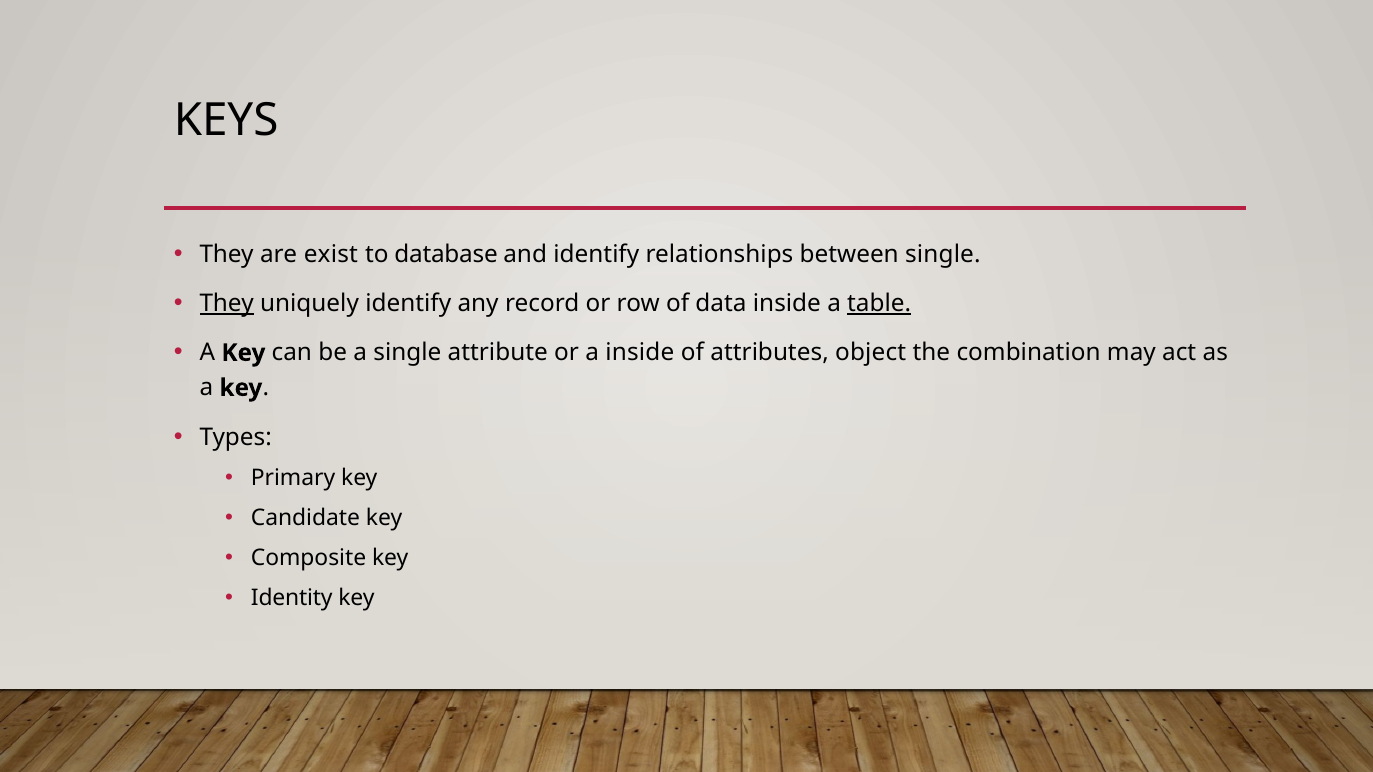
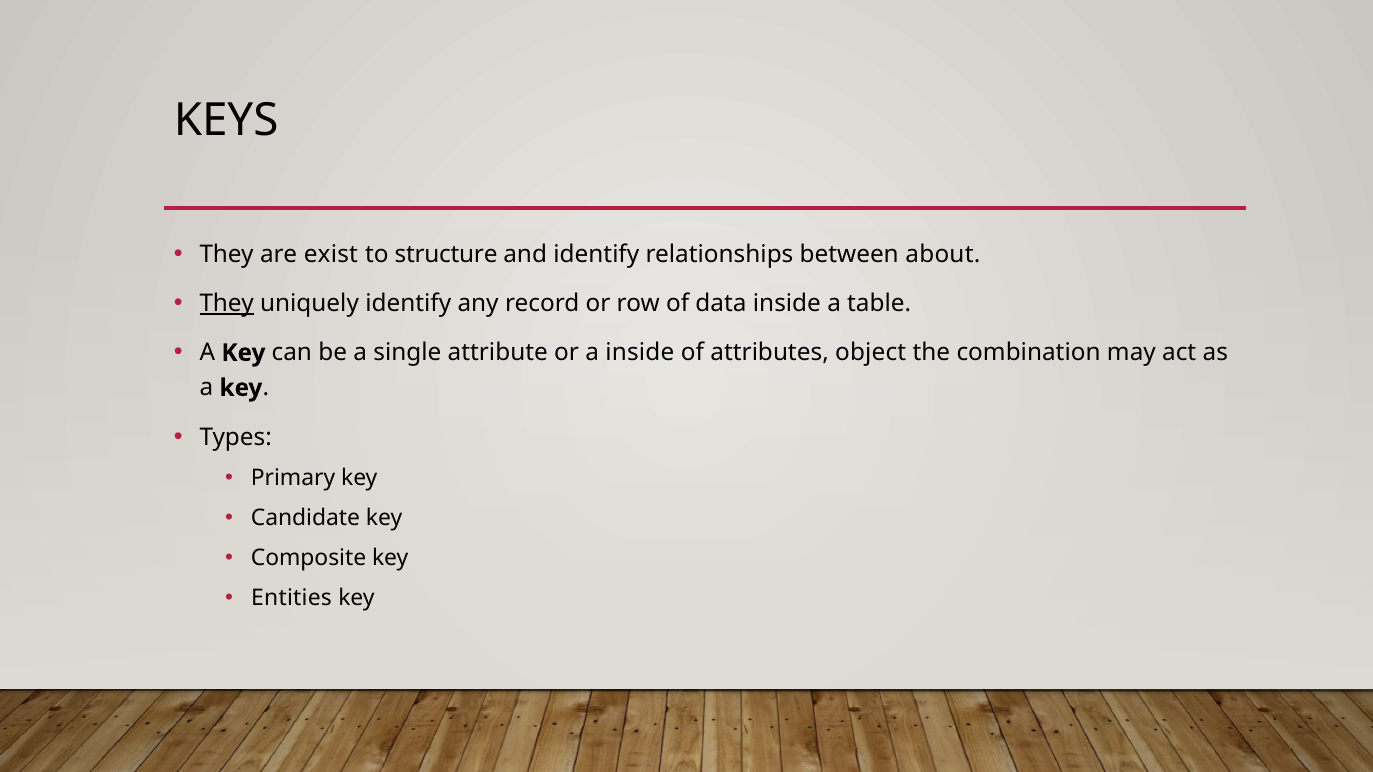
database: database -> structure
between single: single -> about
table underline: present -> none
Identity: Identity -> Entities
